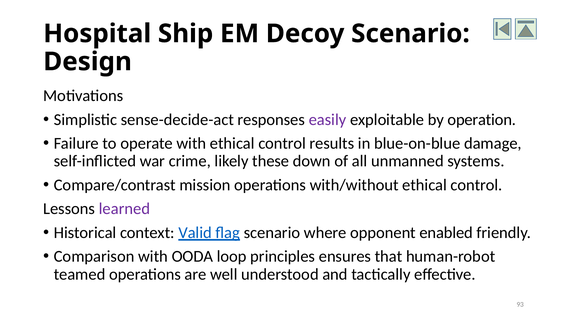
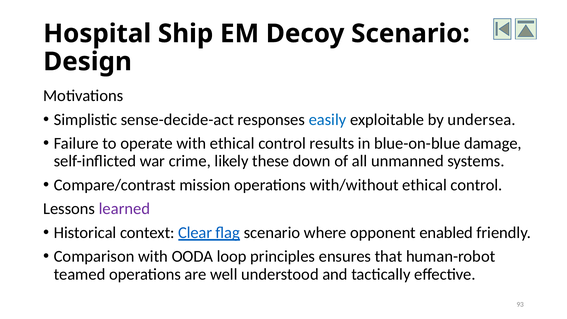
easily colour: purple -> blue
operation: operation -> undersea
Valid: Valid -> Clear
